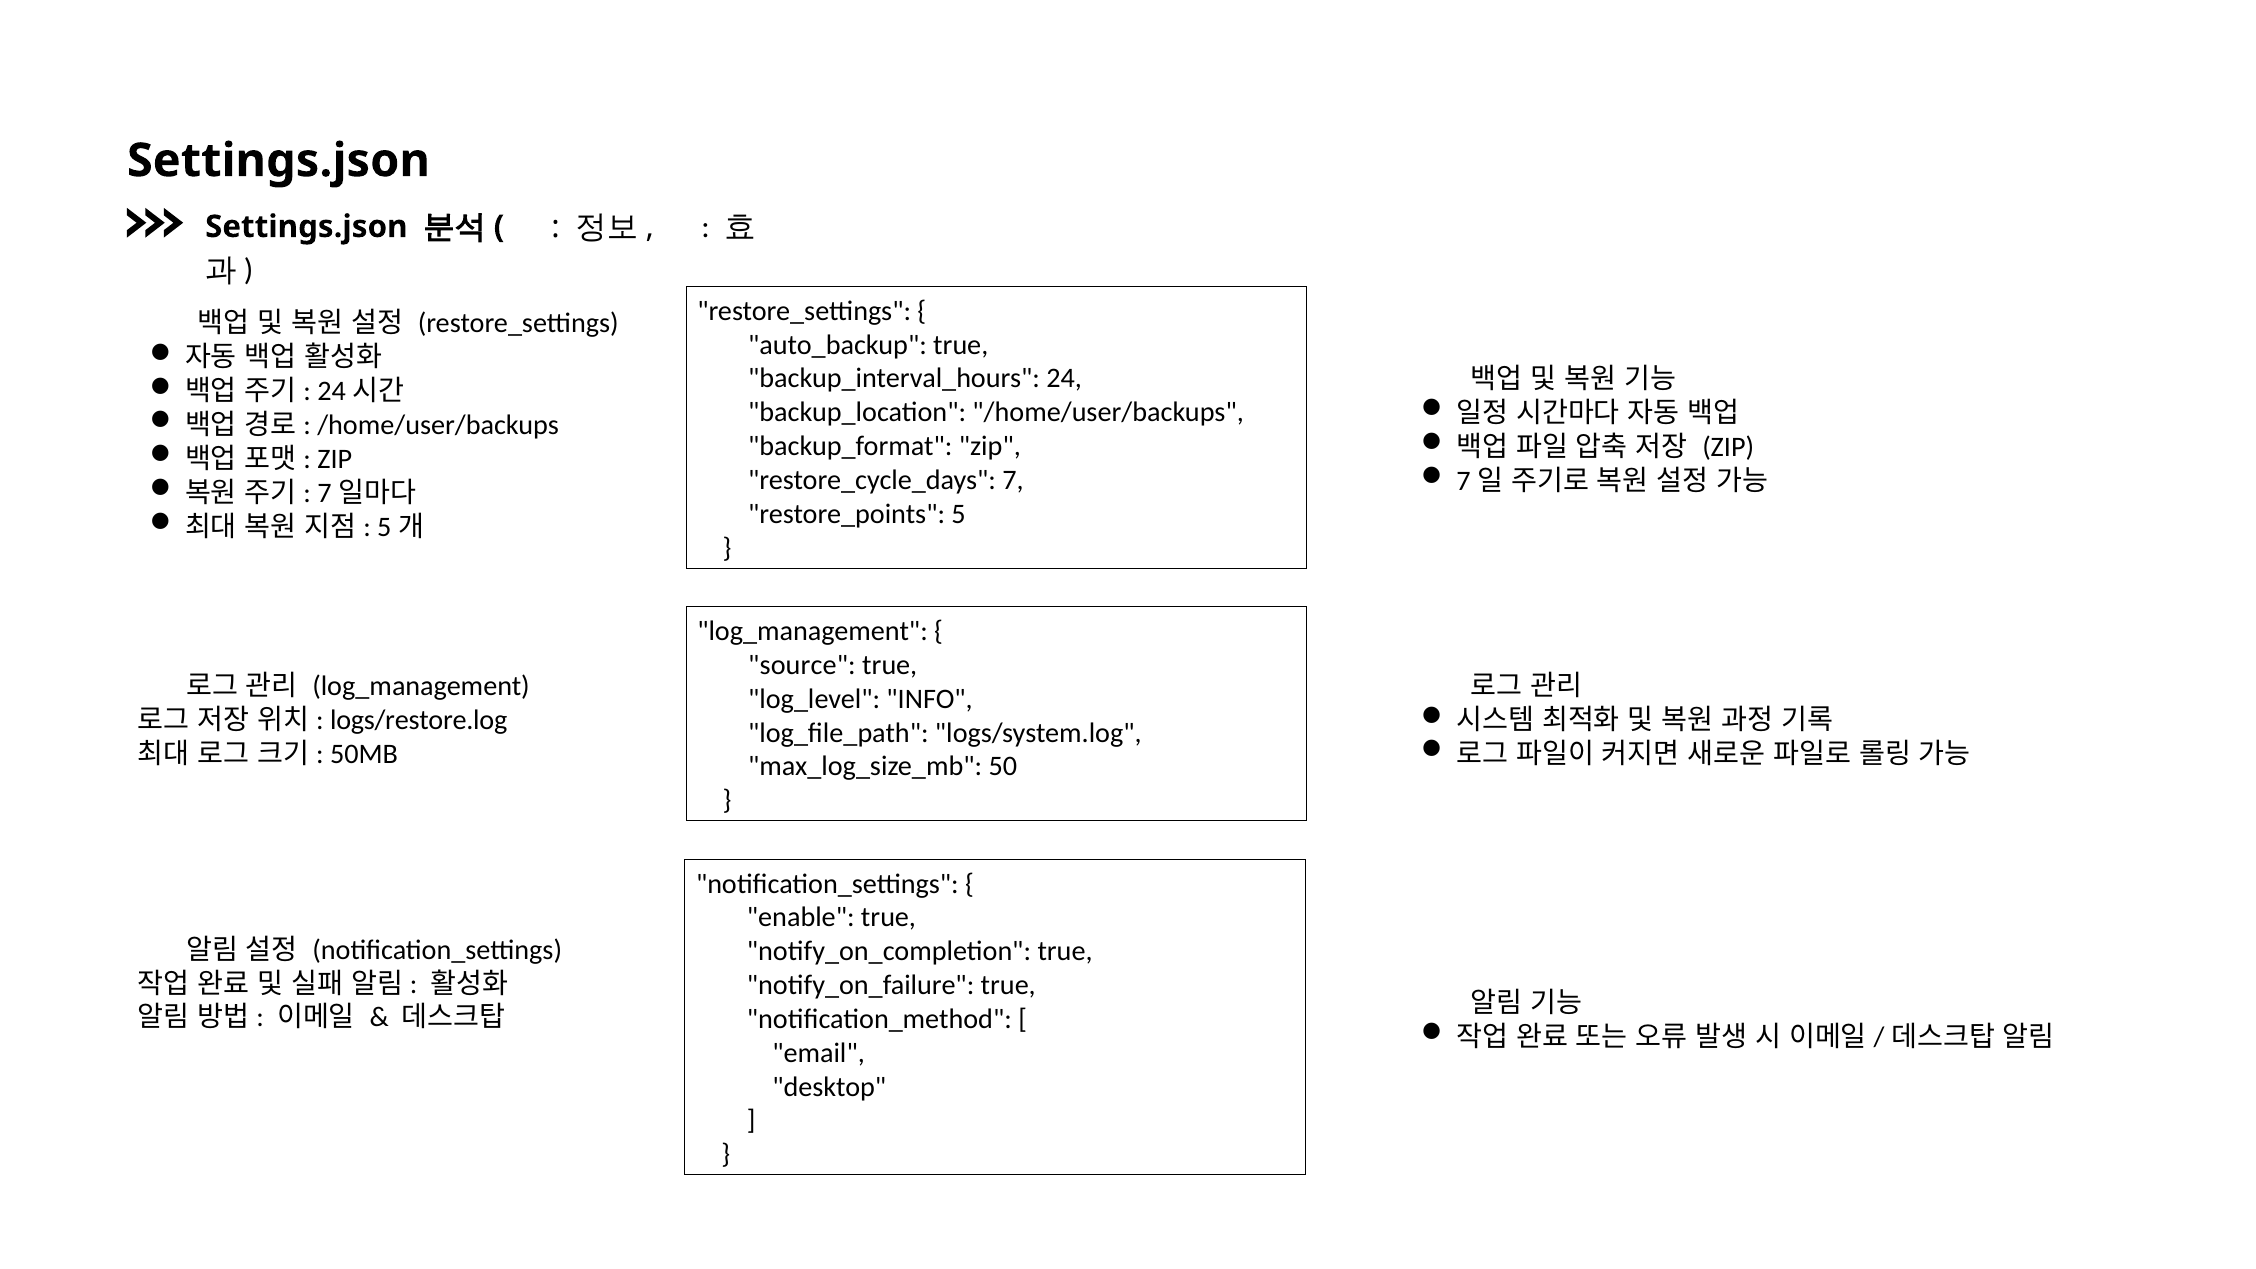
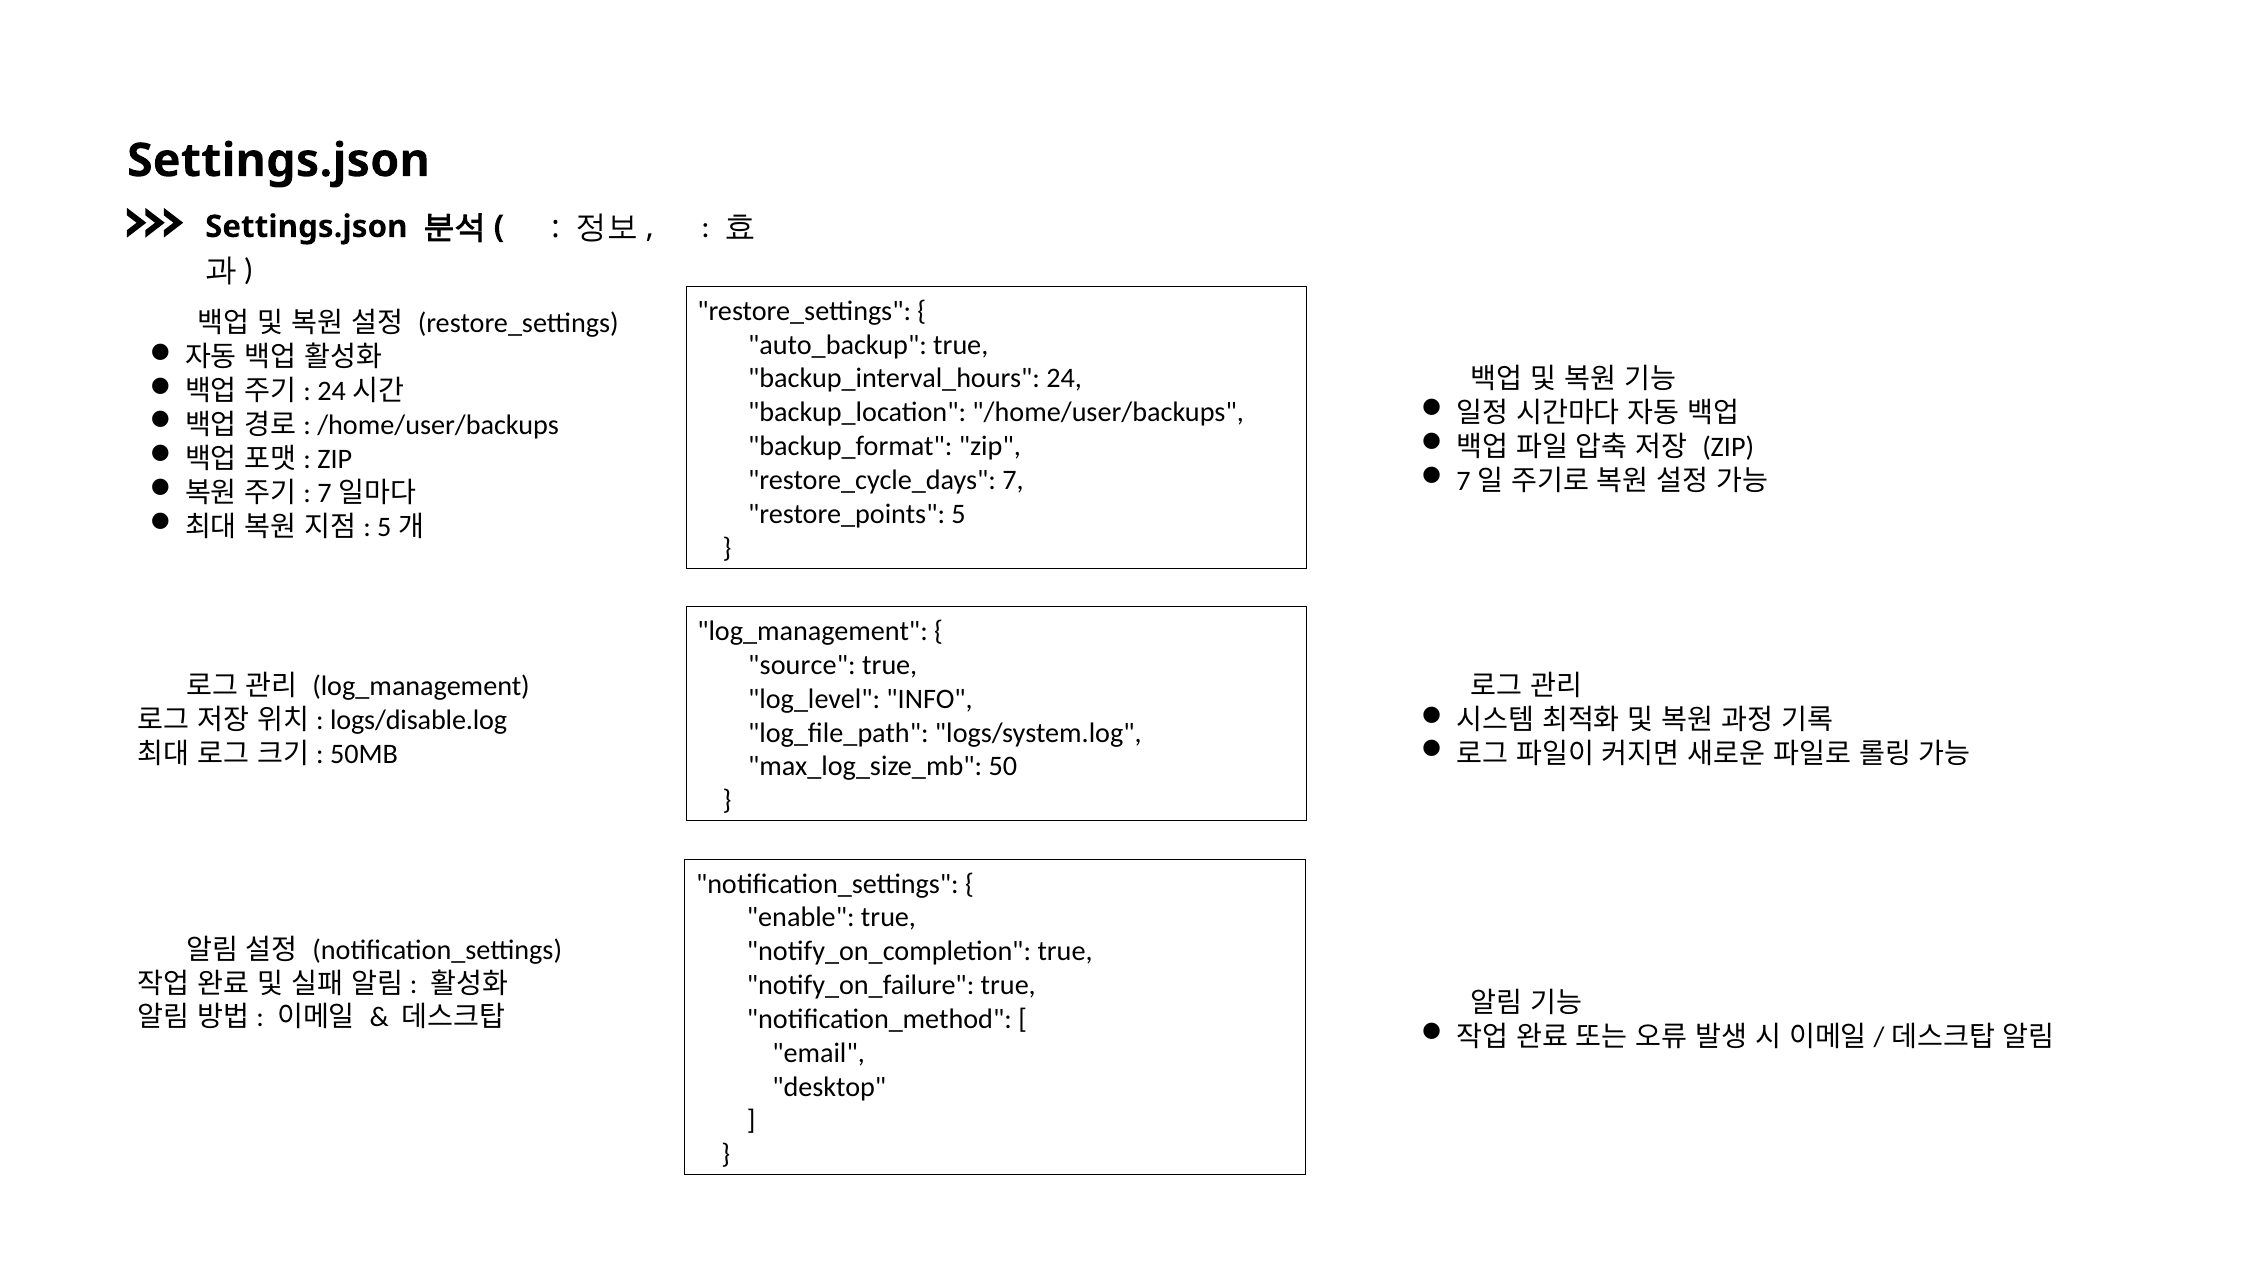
logs/restore.log: logs/restore.log -> logs/disable.log
